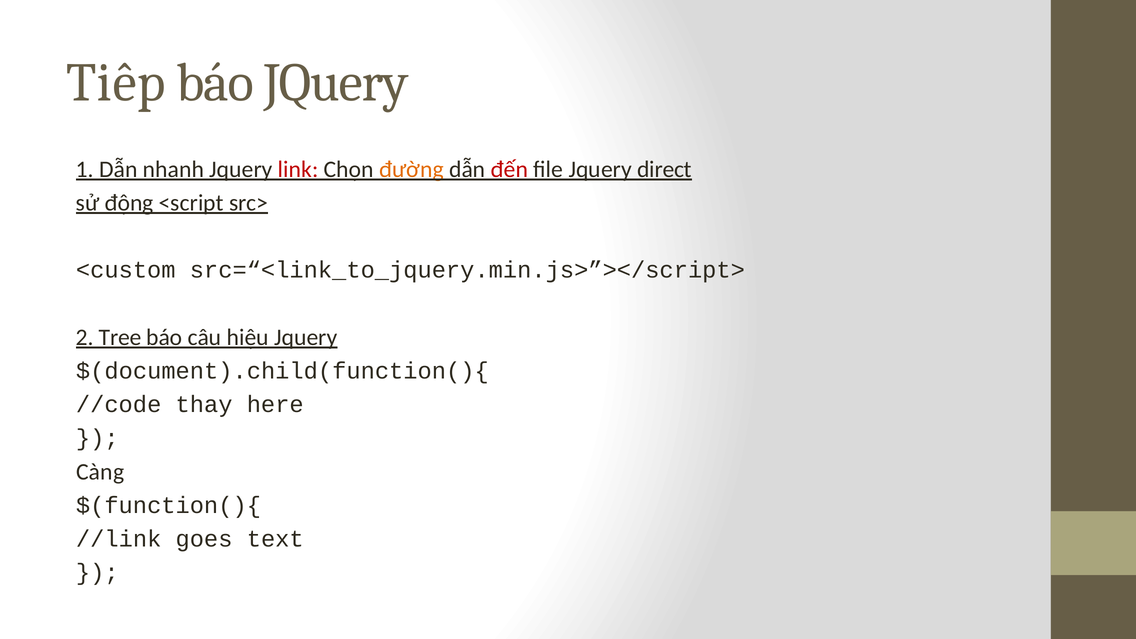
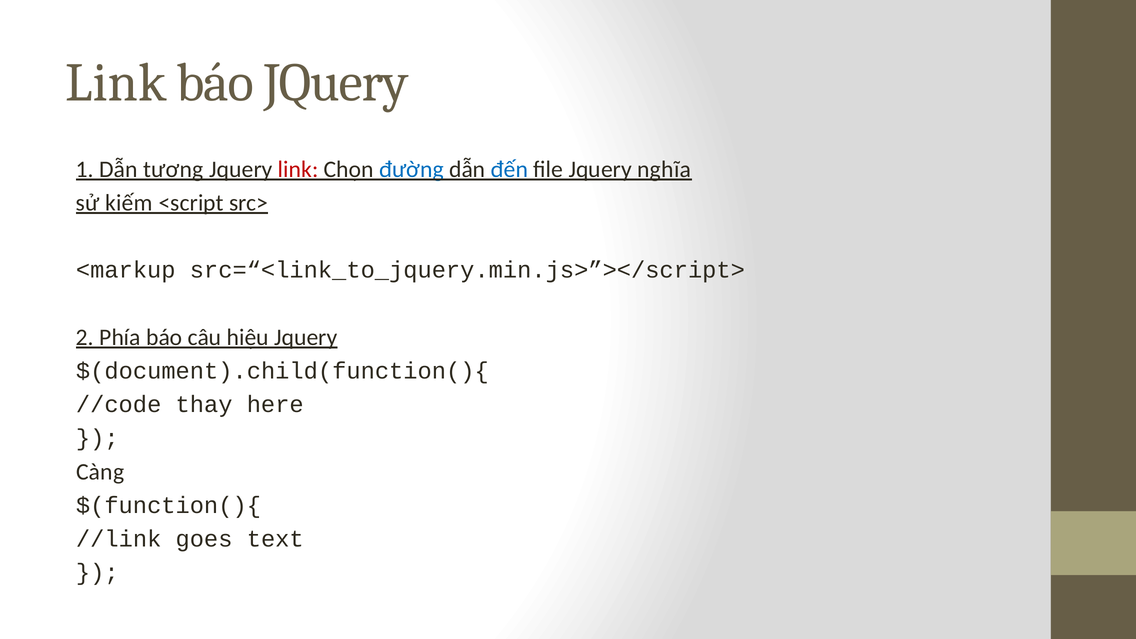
Tiếp at (116, 83): Tiếp -> Link
nhanh: nhanh -> tương
đường colour: orange -> blue
đến colour: red -> blue
direct: direct -> nghĩa
động: động -> kiếm
<custom: <custom -> <markup
Tree: Tree -> Phía
